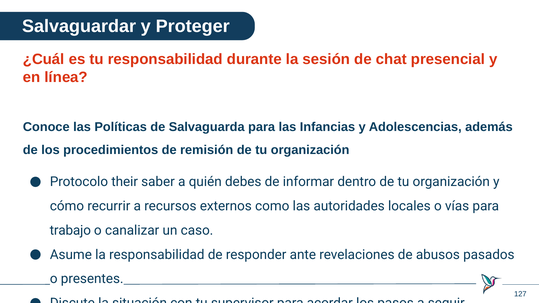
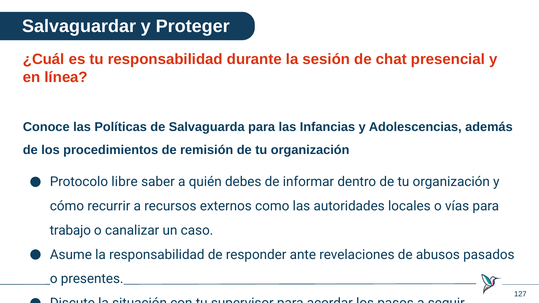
their: their -> libre
